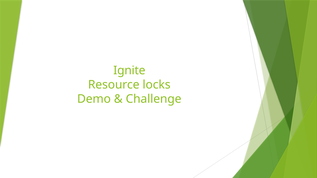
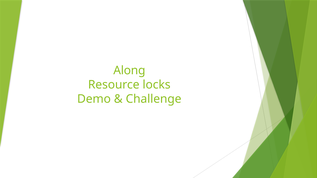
Ignite: Ignite -> Along
